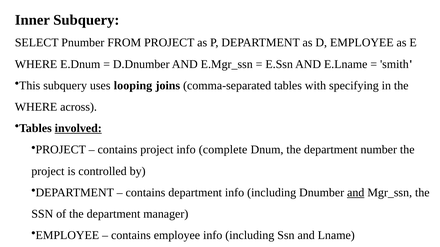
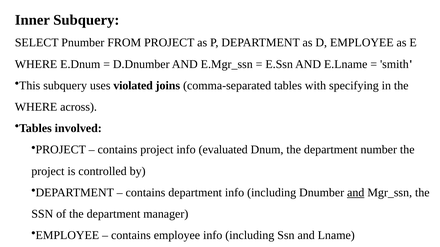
looping: looping -> violated
involved underline: present -> none
complete: complete -> evaluated
